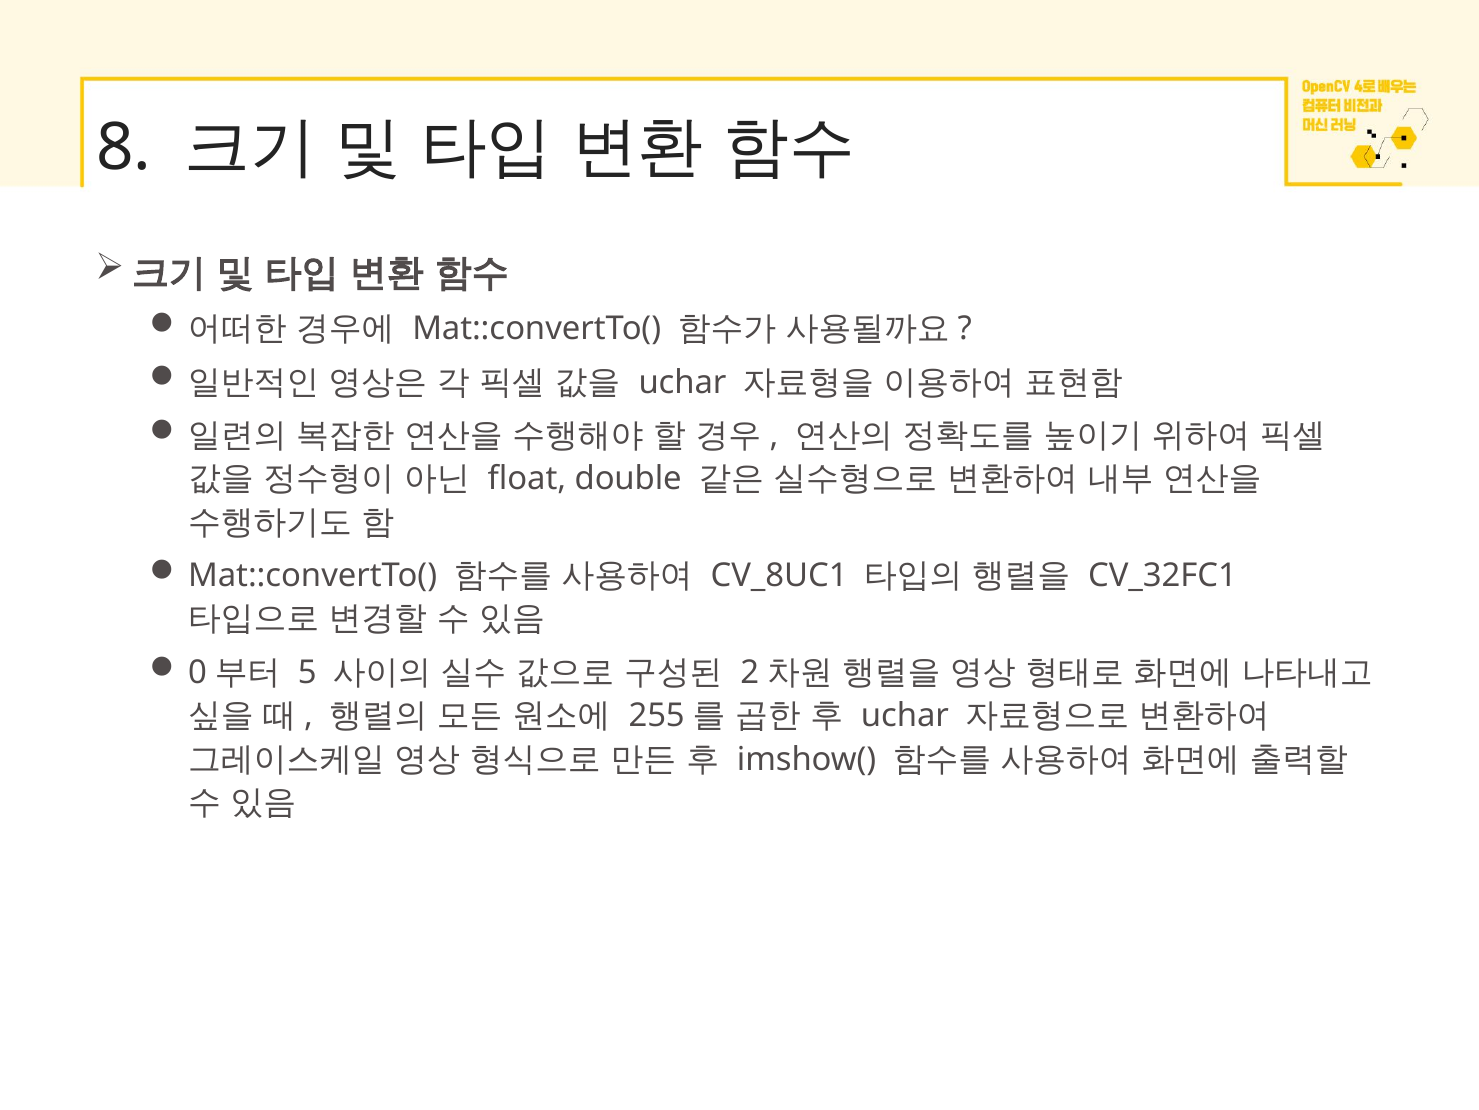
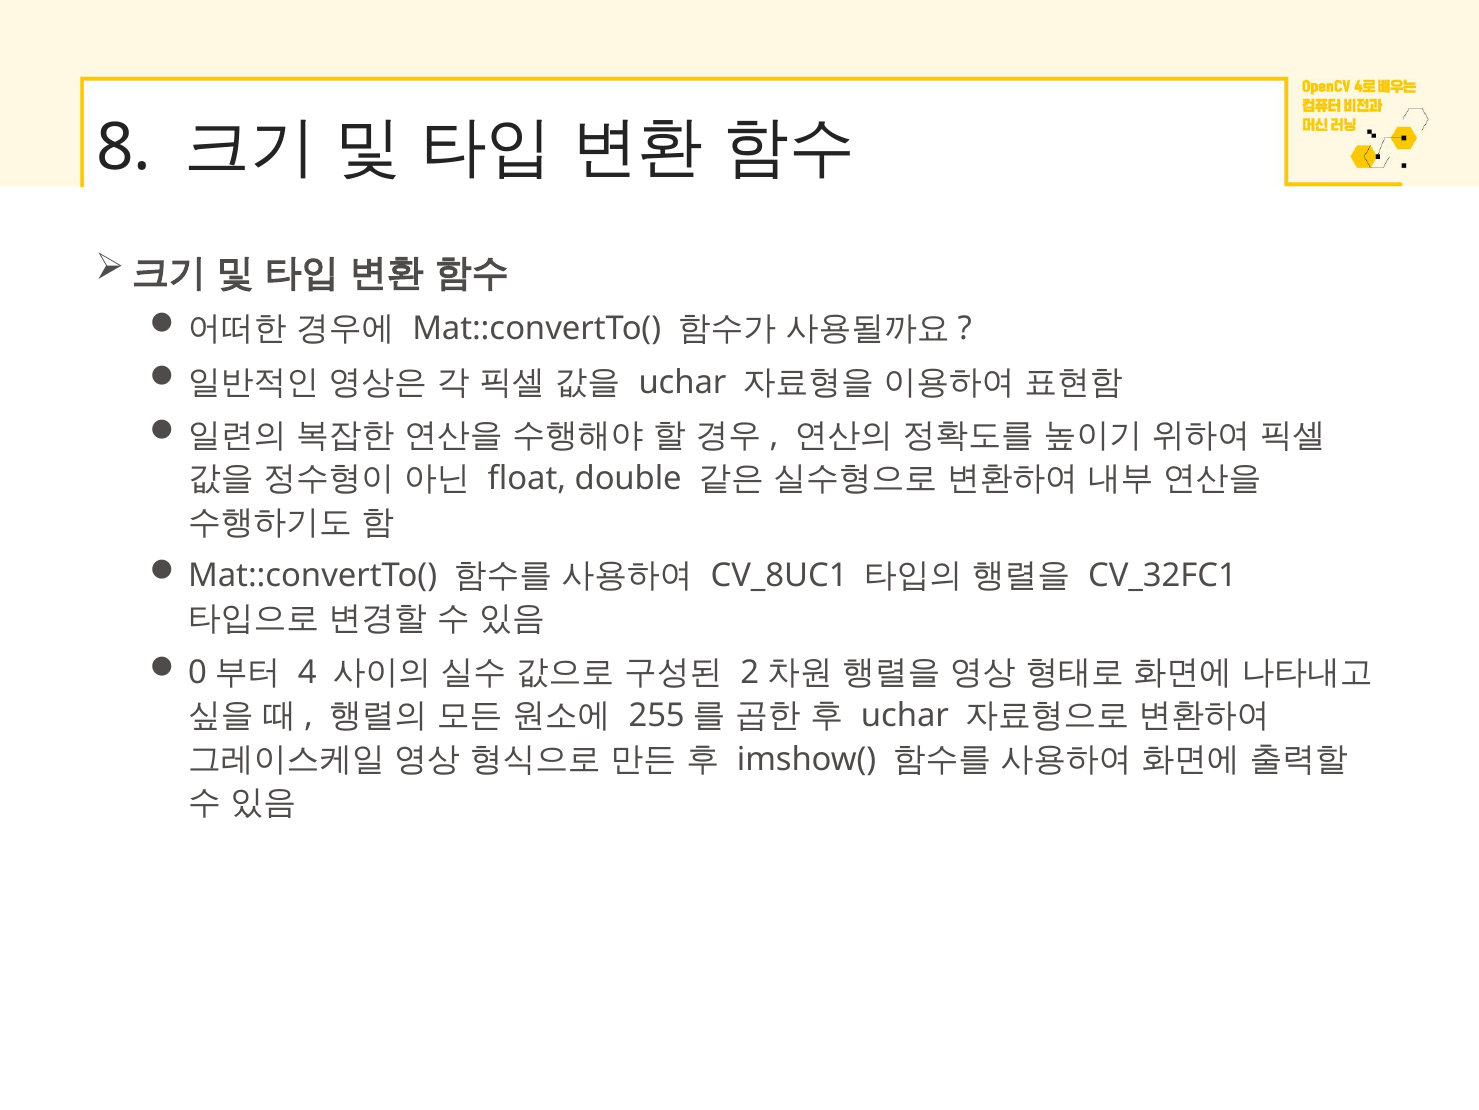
5: 5 -> 4
